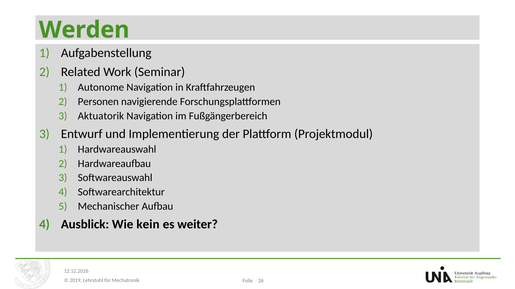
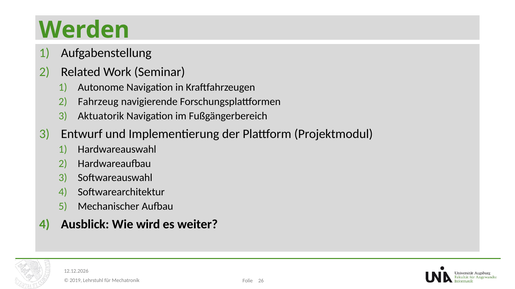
Personen: Personen -> Fahrzeug
kein: kein -> wird
